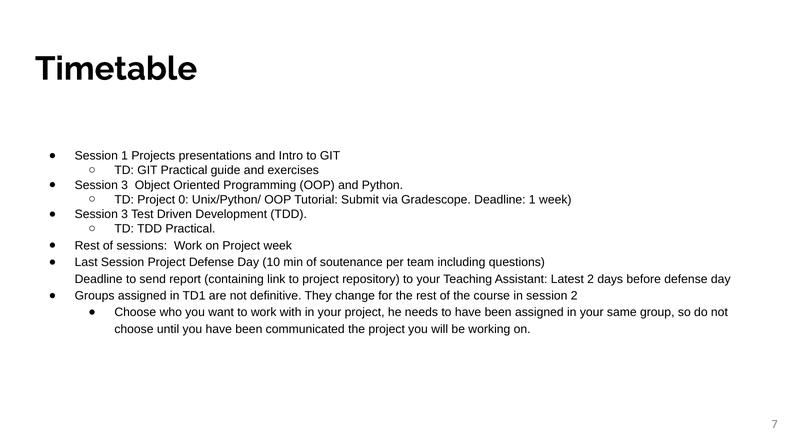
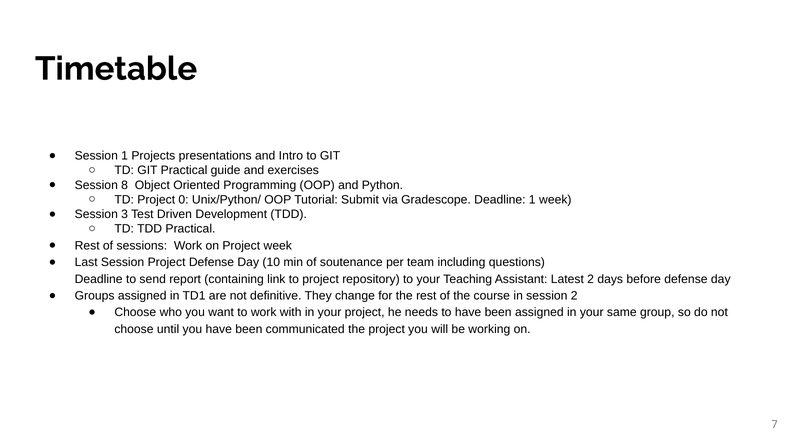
3 at (125, 185): 3 -> 8
